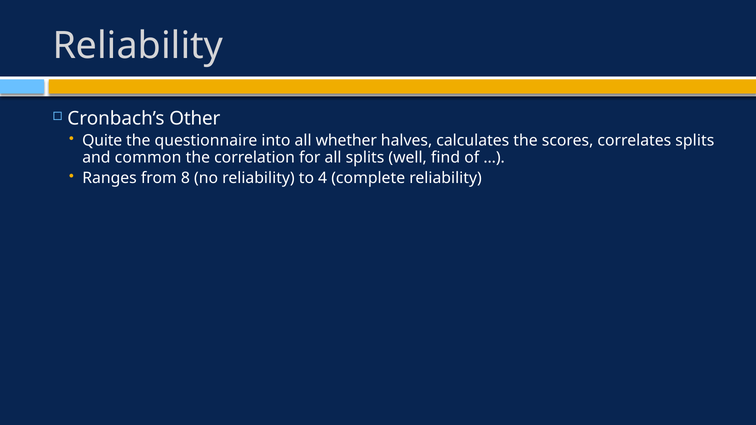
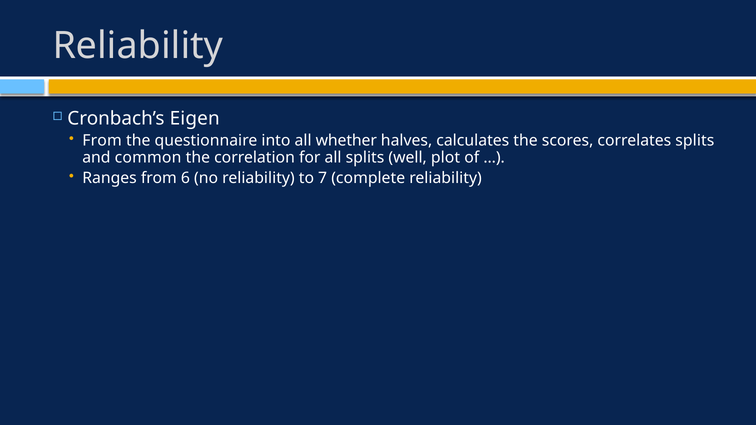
Other: Other -> Eigen
Quite at (102, 141): Quite -> From
find: find -> plot
8: 8 -> 6
4: 4 -> 7
